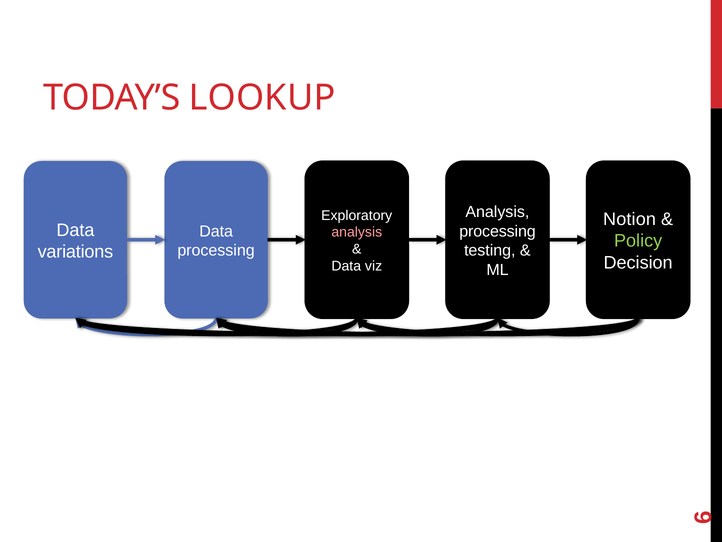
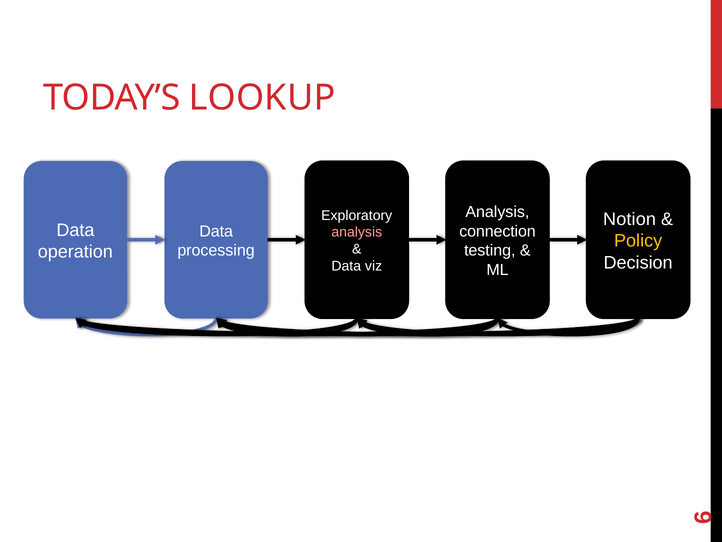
processing at (498, 231): processing -> connection
Policy colour: light green -> yellow
variations: variations -> operation
